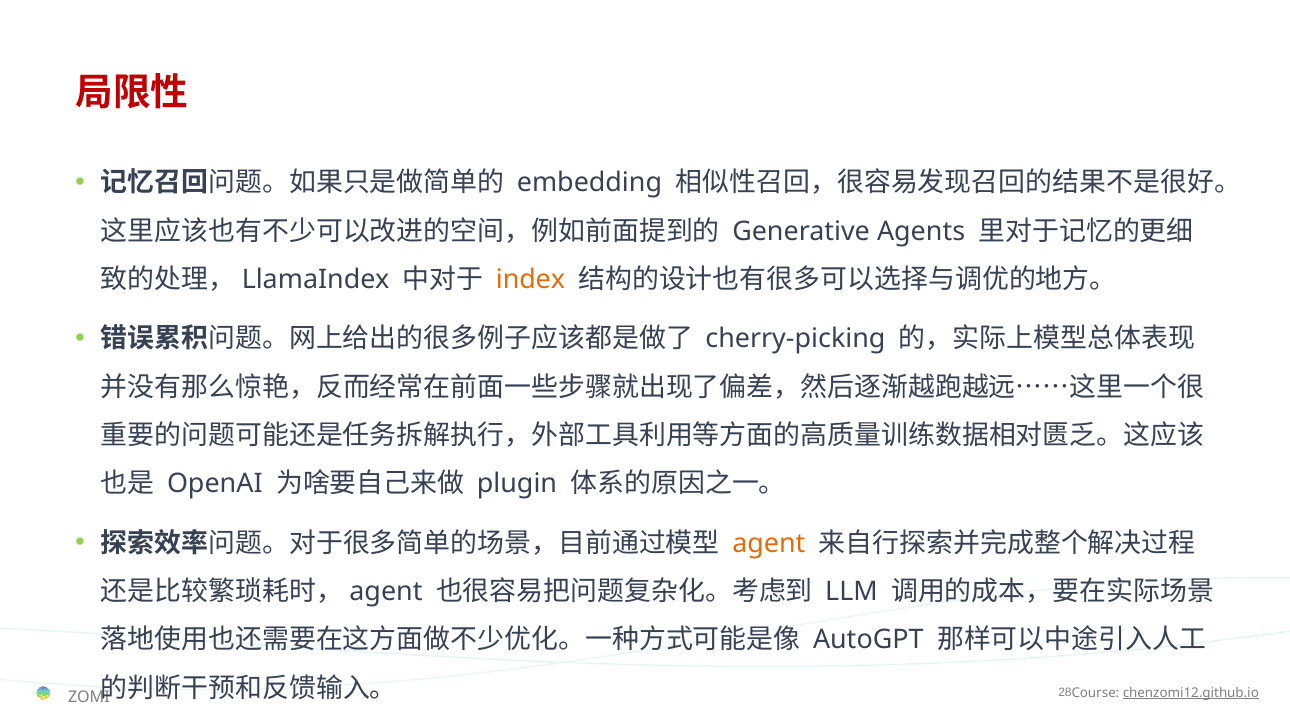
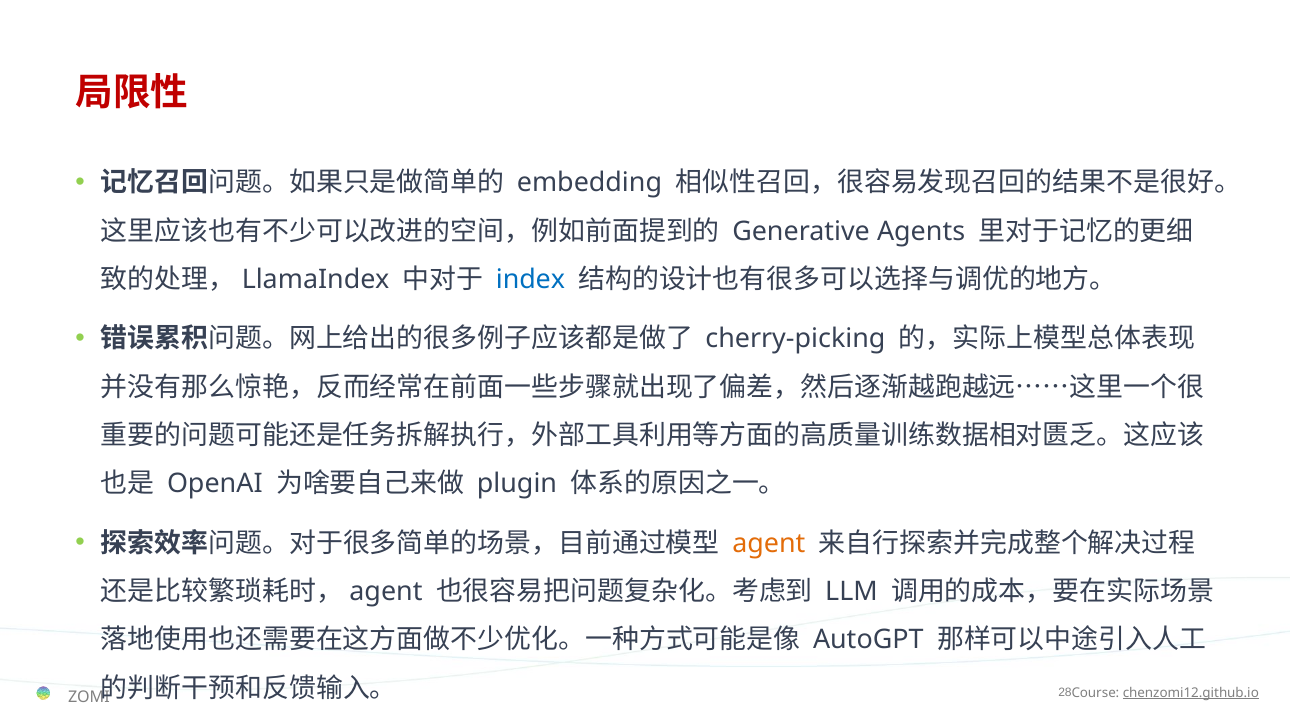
index colour: orange -> blue
